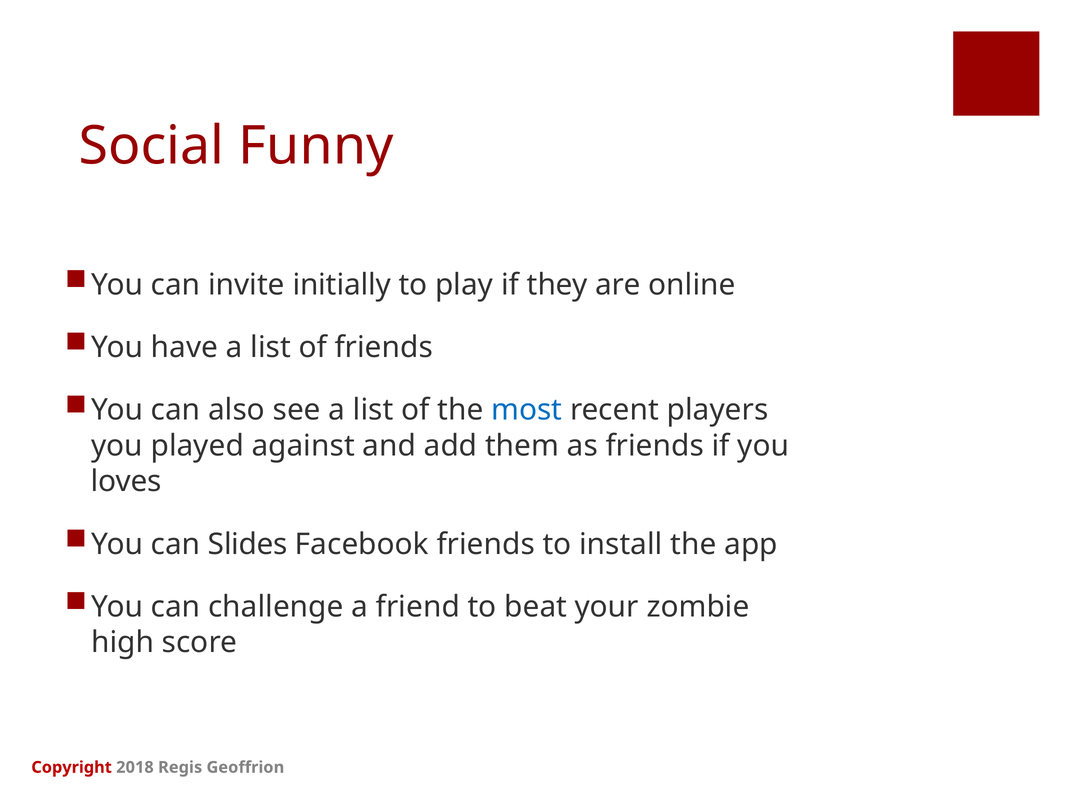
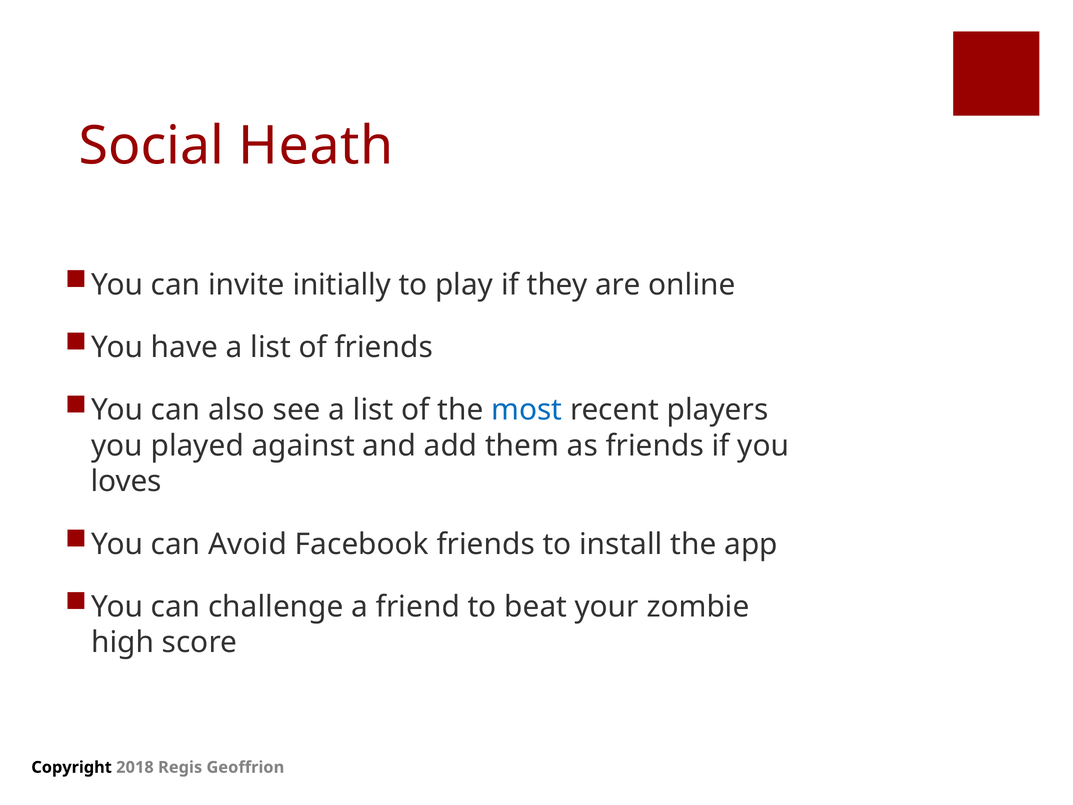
Funny: Funny -> Heath
Slides: Slides -> Avoid
Copyright colour: red -> black
